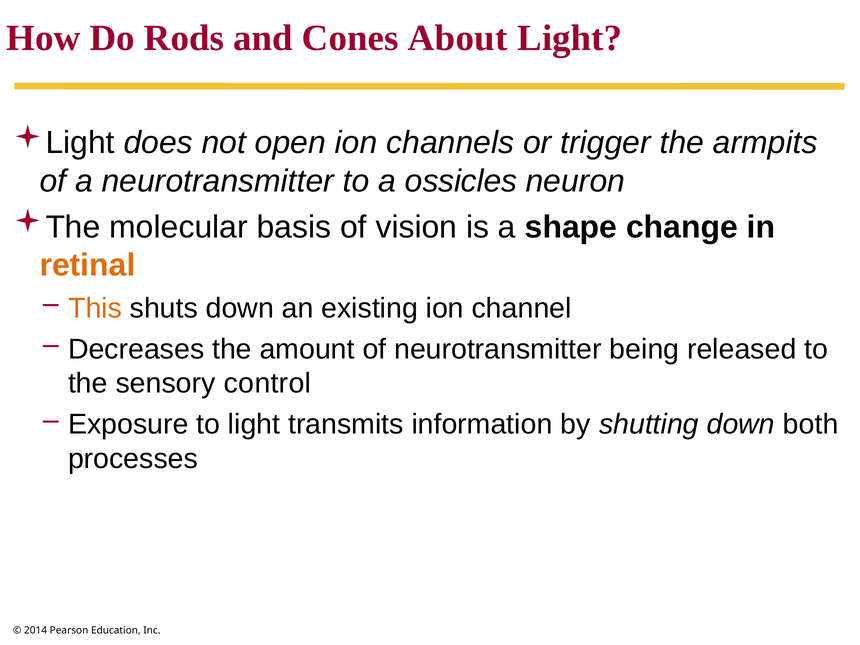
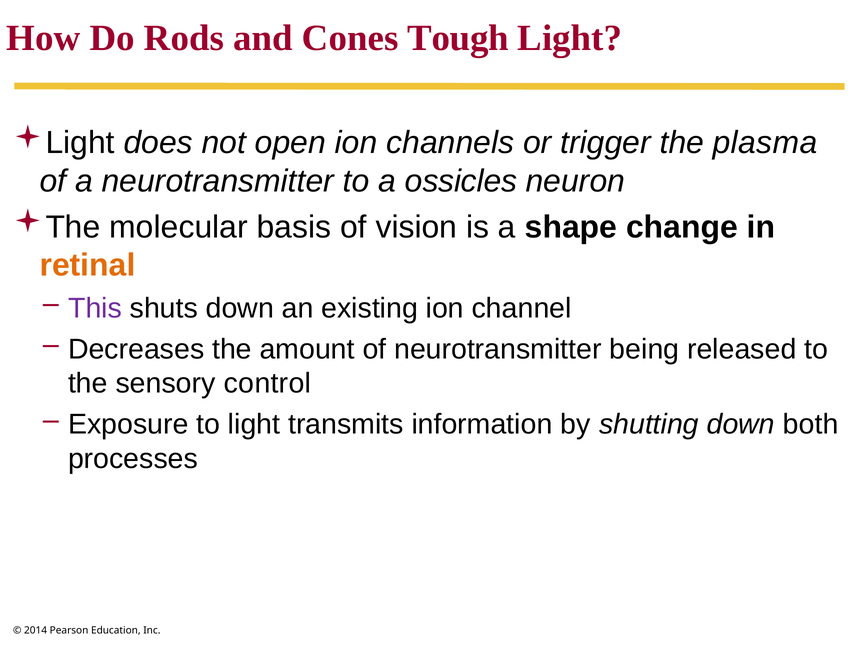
About: About -> Tough
armpits: armpits -> plasma
This colour: orange -> purple
